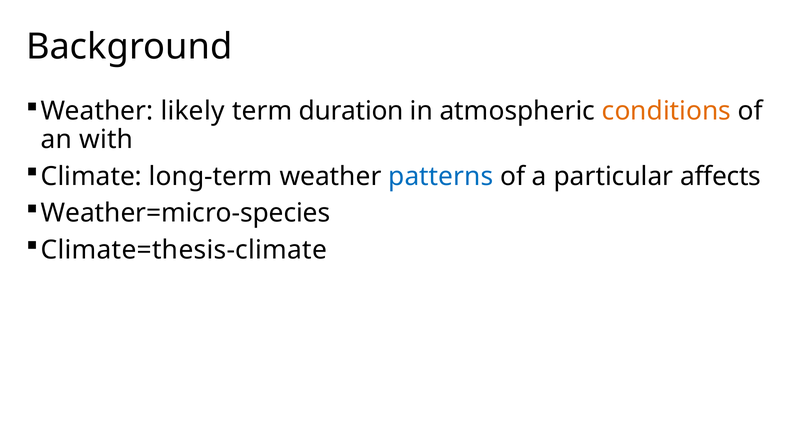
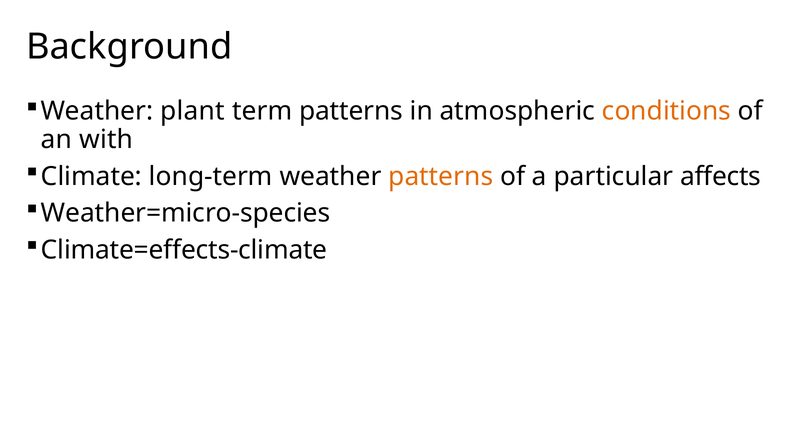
likely: likely -> plant
term duration: duration -> patterns
patterns at (441, 176) colour: blue -> orange
Climate=thesis-climate: Climate=thesis-climate -> Climate=effects-climate
